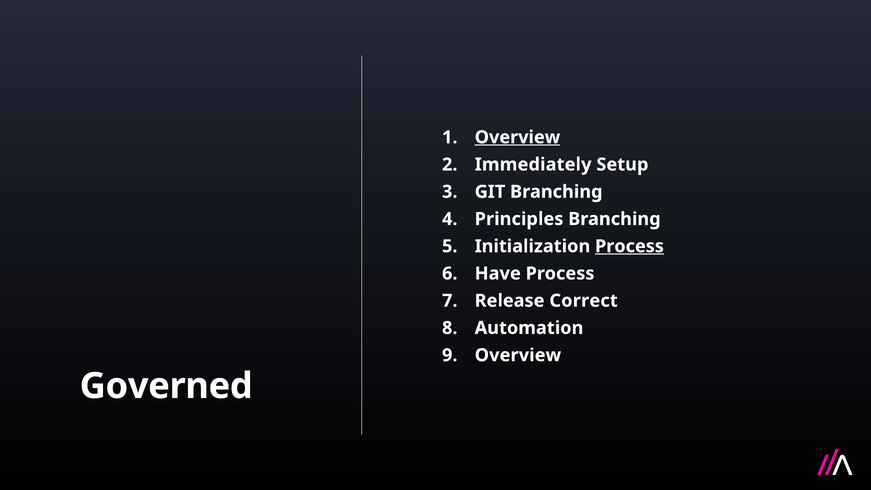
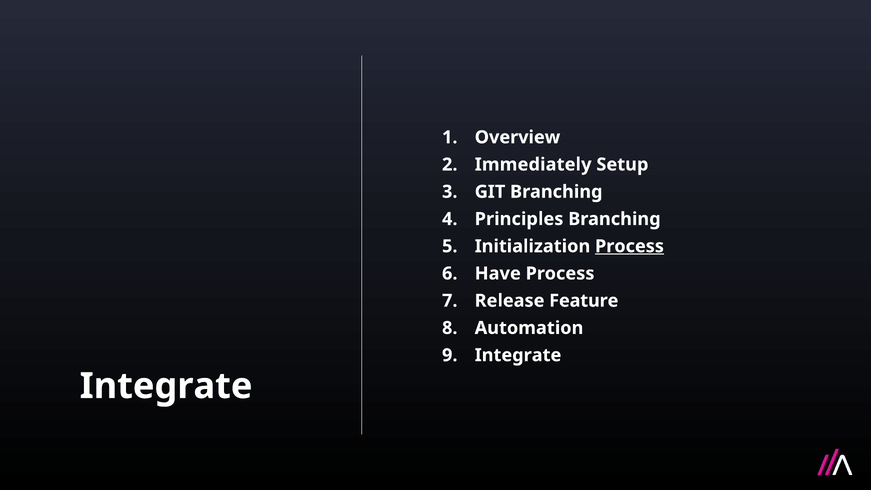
Overview at (517, 137) underline: present -> none
Correct: Correct -> Feature
Overview at (518, 355): Overview -> Integrate
Governed at (166, 386): Governed -> Integrate
